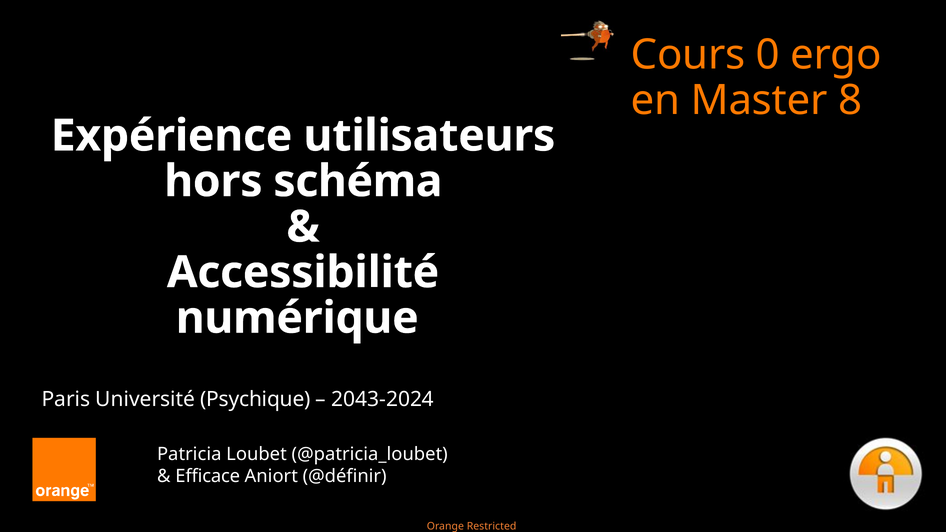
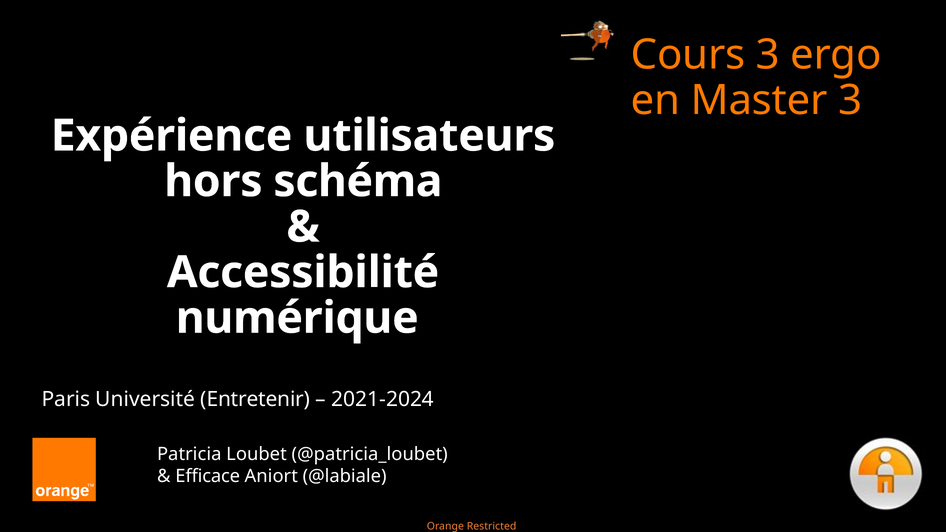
Cours 0: 0 -> 3
Master 8: 8 -> 3
Psychique: Psychique -> Entretenir
2043-2024: 2043-2024 -> 2021-2024
@définir: @définir -> @labiale
